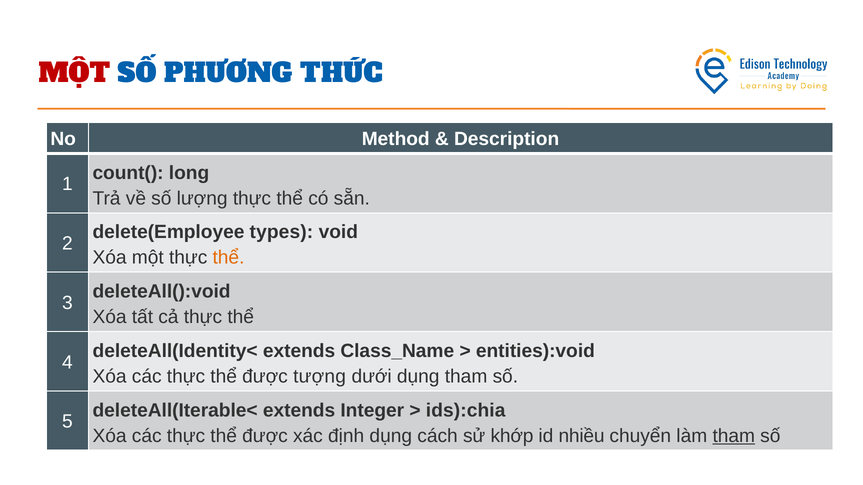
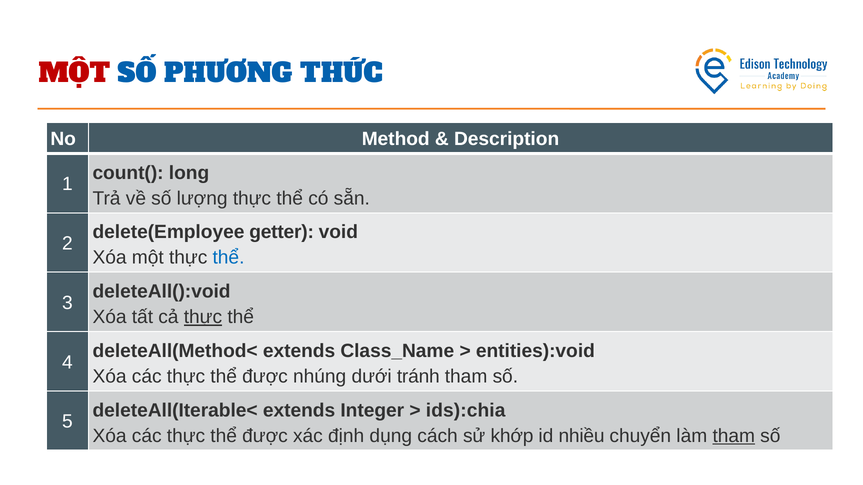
types: types -> getter
thể at (228, 258) colour: orange -> blue
thực at (203, 317) underline: none -> present
deleteAll(Identity<: deleteAll(Identity< -> deleteAll(Method<
tượng: tượng -> nhúng
dưới dụng: dụng -> tránh
